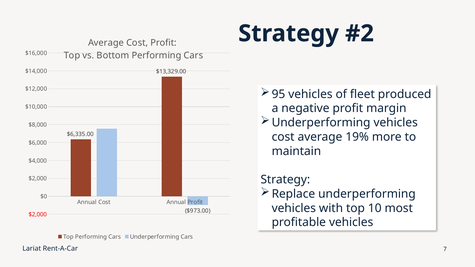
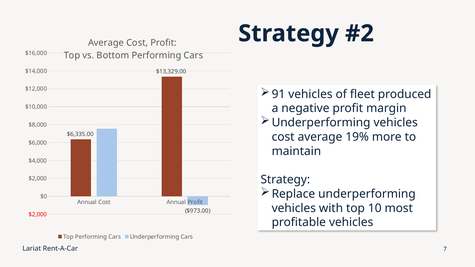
95: 95 -> 91
